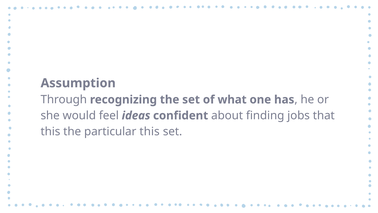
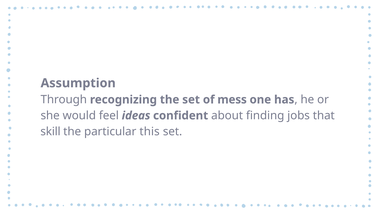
what: what -> mess
this at (50, 131): this -> skill
